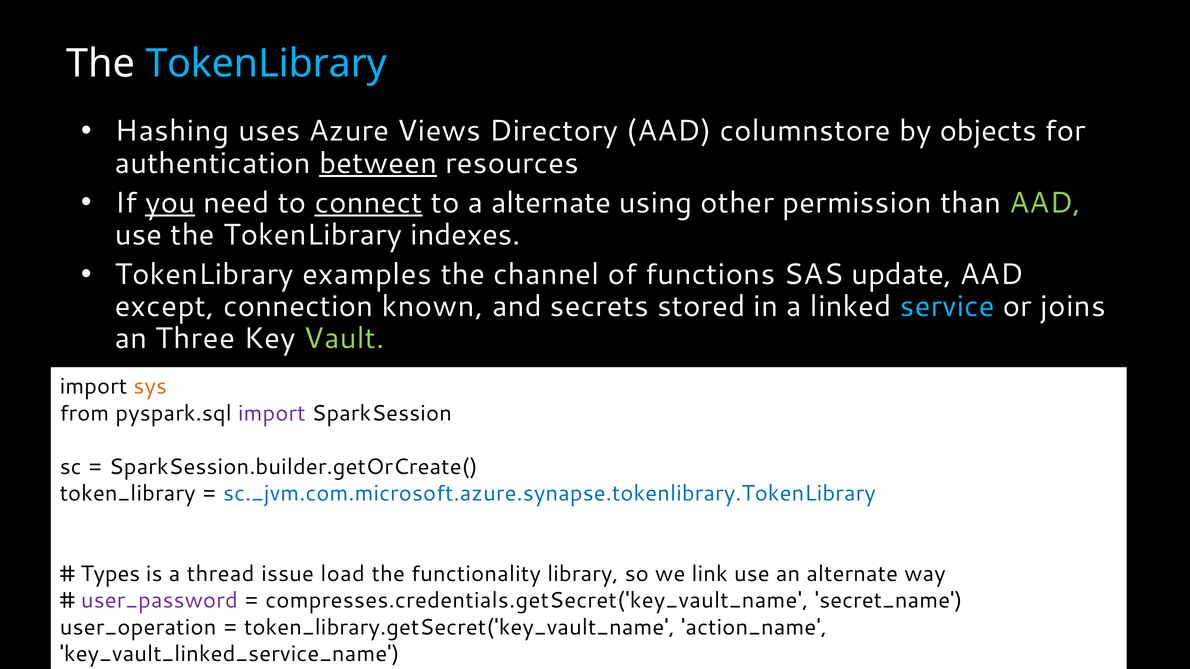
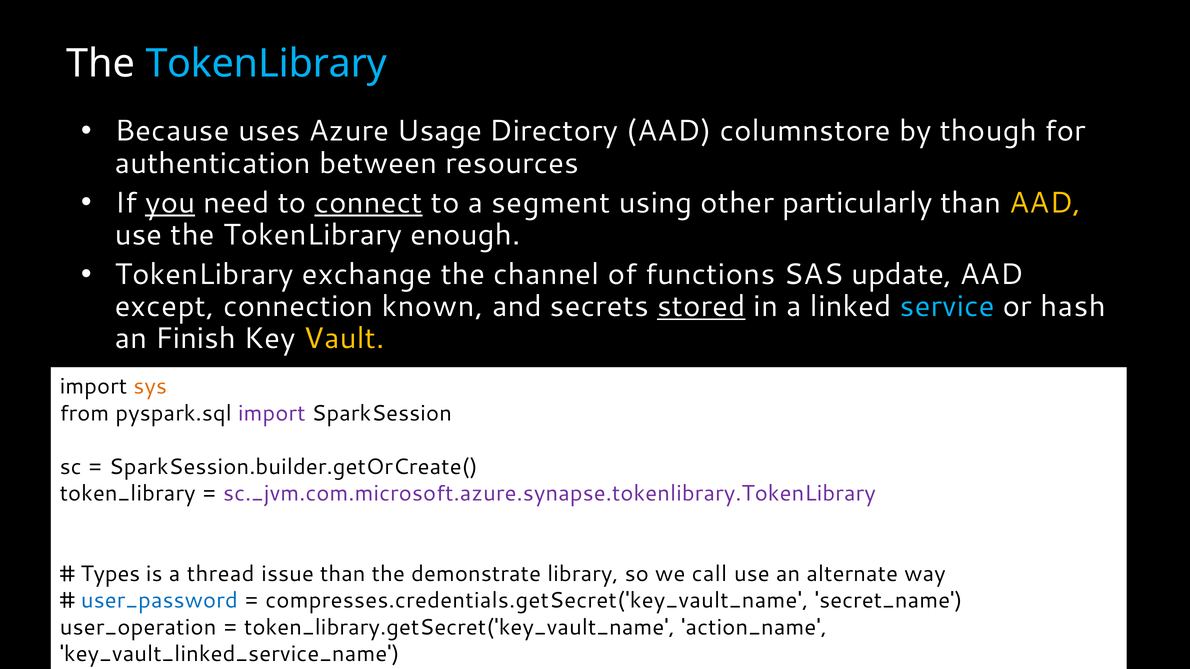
Hashing: Hashing -> Because
Views: Views -> Usage
objects: objects -> though
between underline: present -> none
a alternate: alternate -> segment
permission: permission -> particularly
AAD at (1045, 203) colour: light green -> yellow
indexes: indexes -> enough
examples: examples -> exchange
stored underline: none -> present
joins: joins -> hash
Three: Three -> Finish
Vault colour: light green -> yellow
sc._jvm.com.microsoft.azure.synapse.tokenlibrary.TokenLibrary colour: blue -> purple
issue load: load -> than
functionality: functionality -> demonstrate
link: link -> call
user_password colour: purple -> blue
